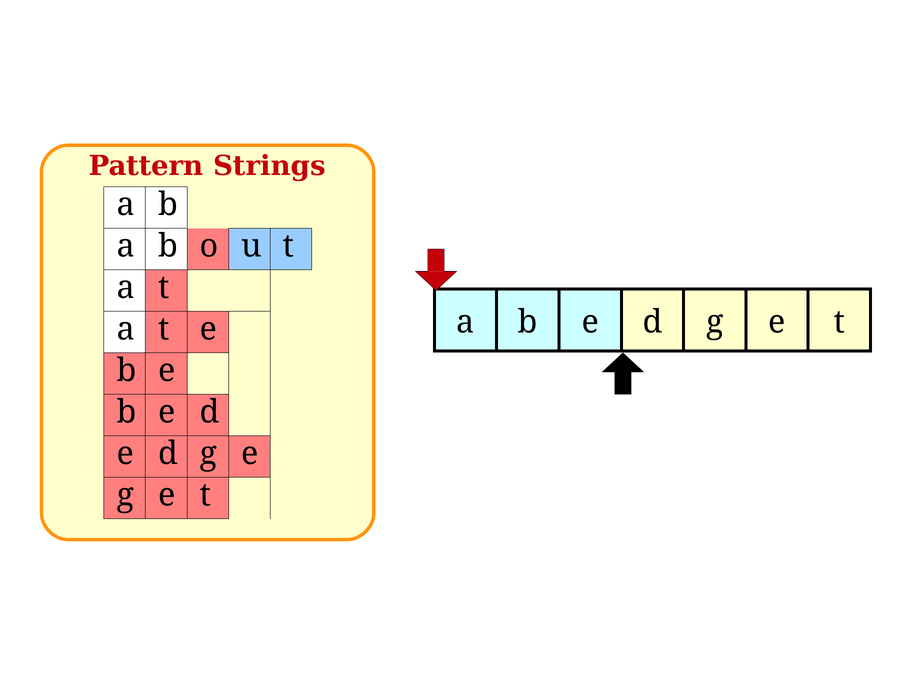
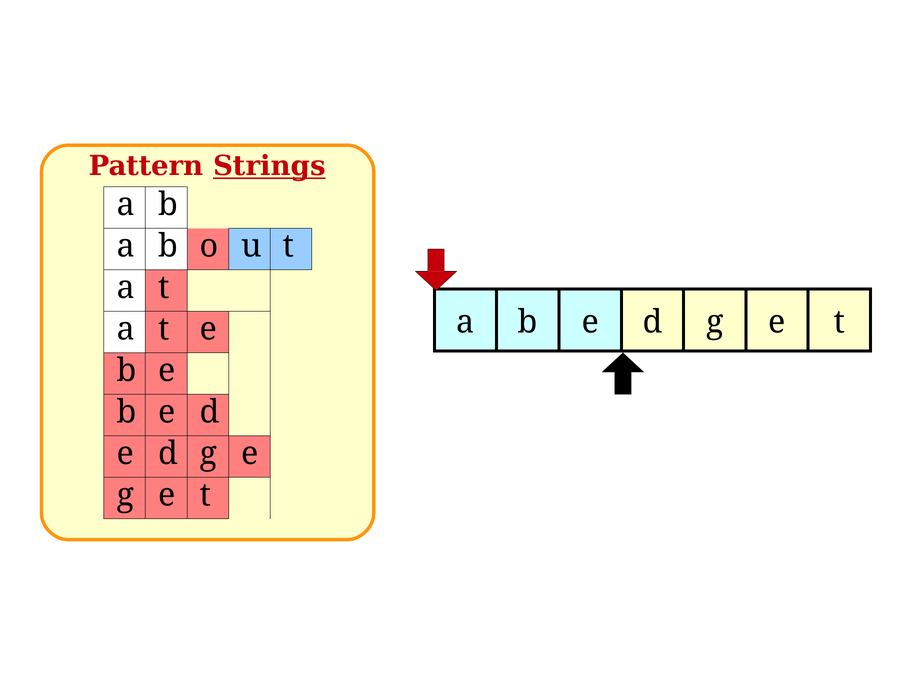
Strings underline: none -> present
